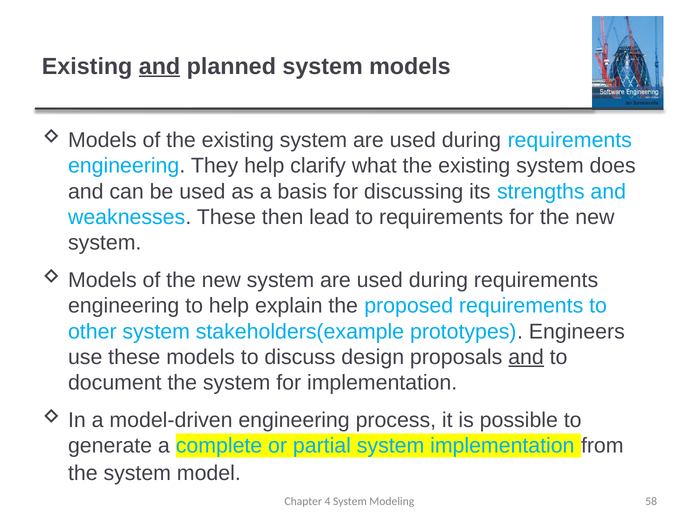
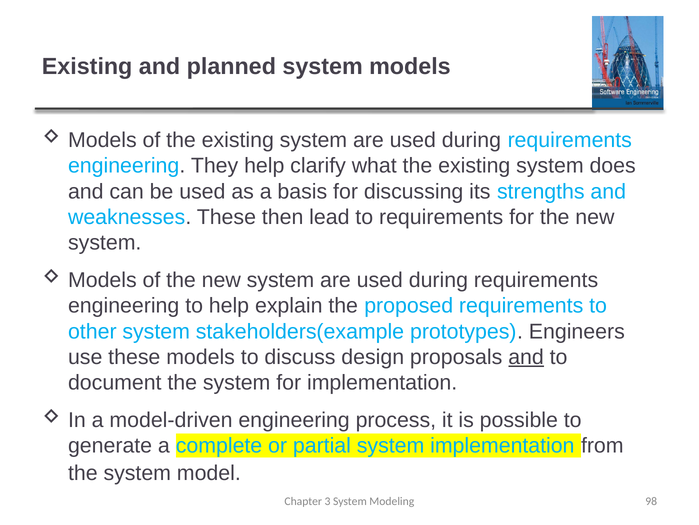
and at (160, 66) underline: present -> none
4: 4 -> 3
58: 58 -> 98
